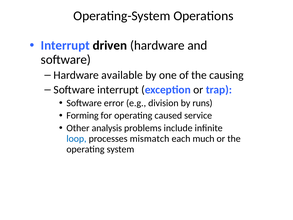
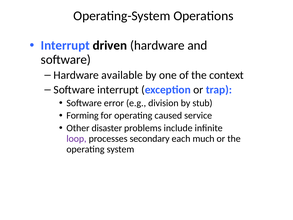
causing: causing -> context
runs: runs -> stub
analysis: analysis -> disaster
loop colour: blue -> purple
mismatch: mismatch -> secondary
